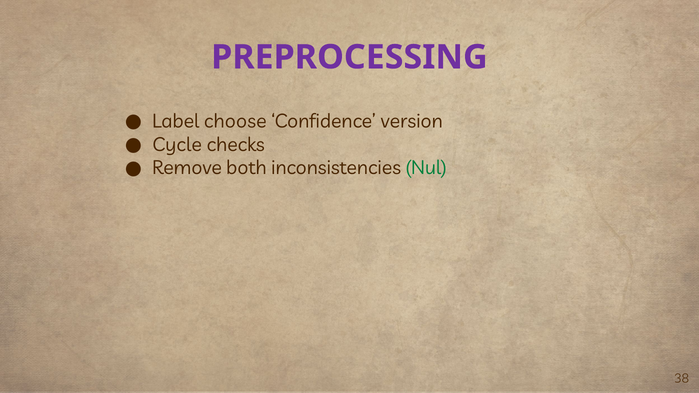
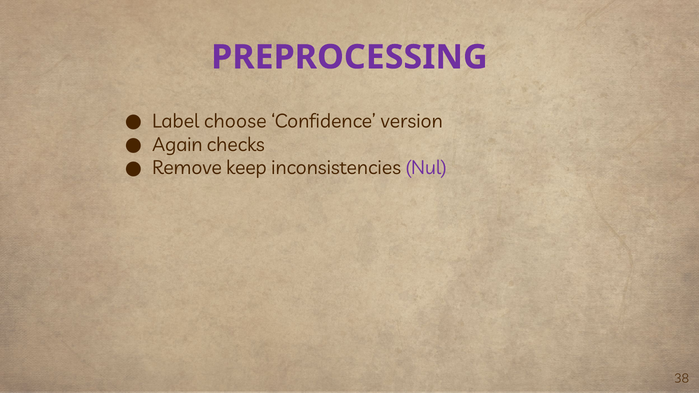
Cycle: Cycle -> Again
both: both -> keep
Nul colour: green -> purple
